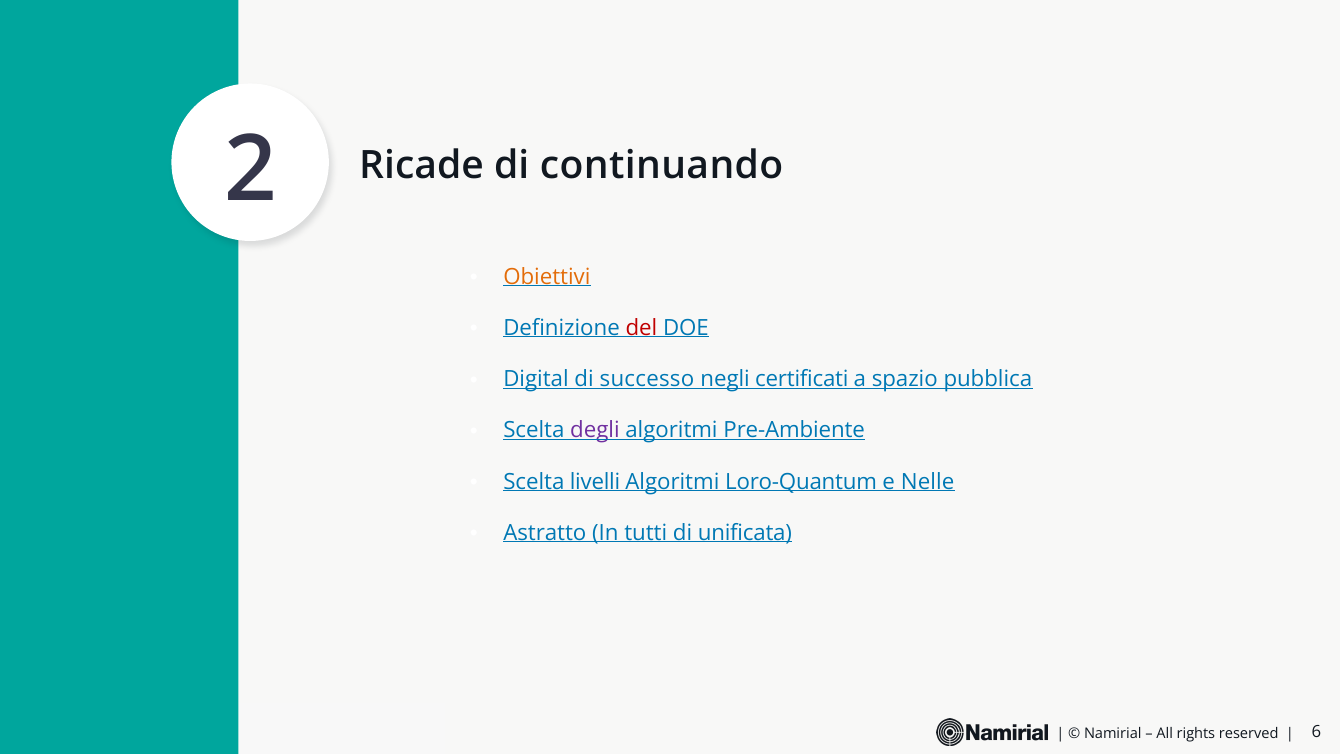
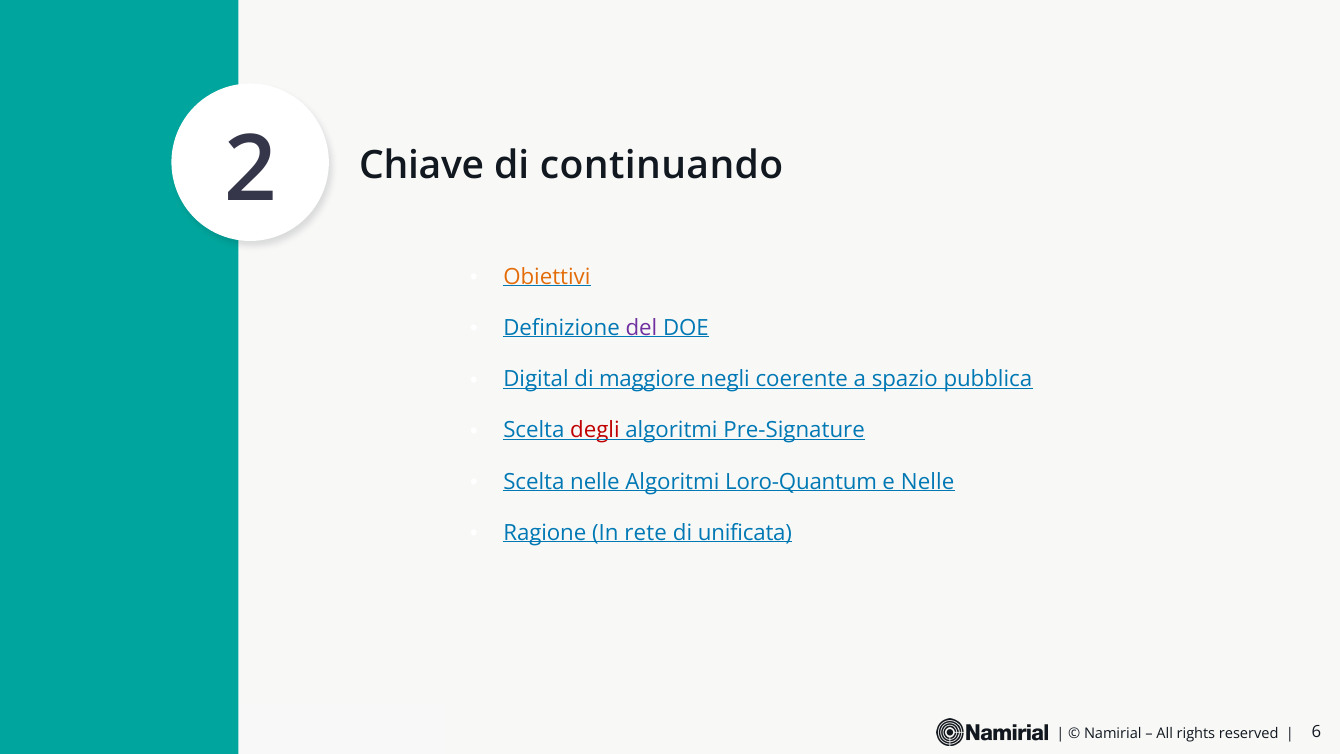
Ricade: Ricade -> Chiave
del colour: red -> purple
successo: successo -> maggiore
certificati: certificati -> coerente
degli colour: purple -> red
Pre-Ambiente: Pre-Ambiente -> Pre-Signature
Scelta livelli: livelli -> nelle
Astratto: Astratto -> Ragione
tutti: tutti -> rete
